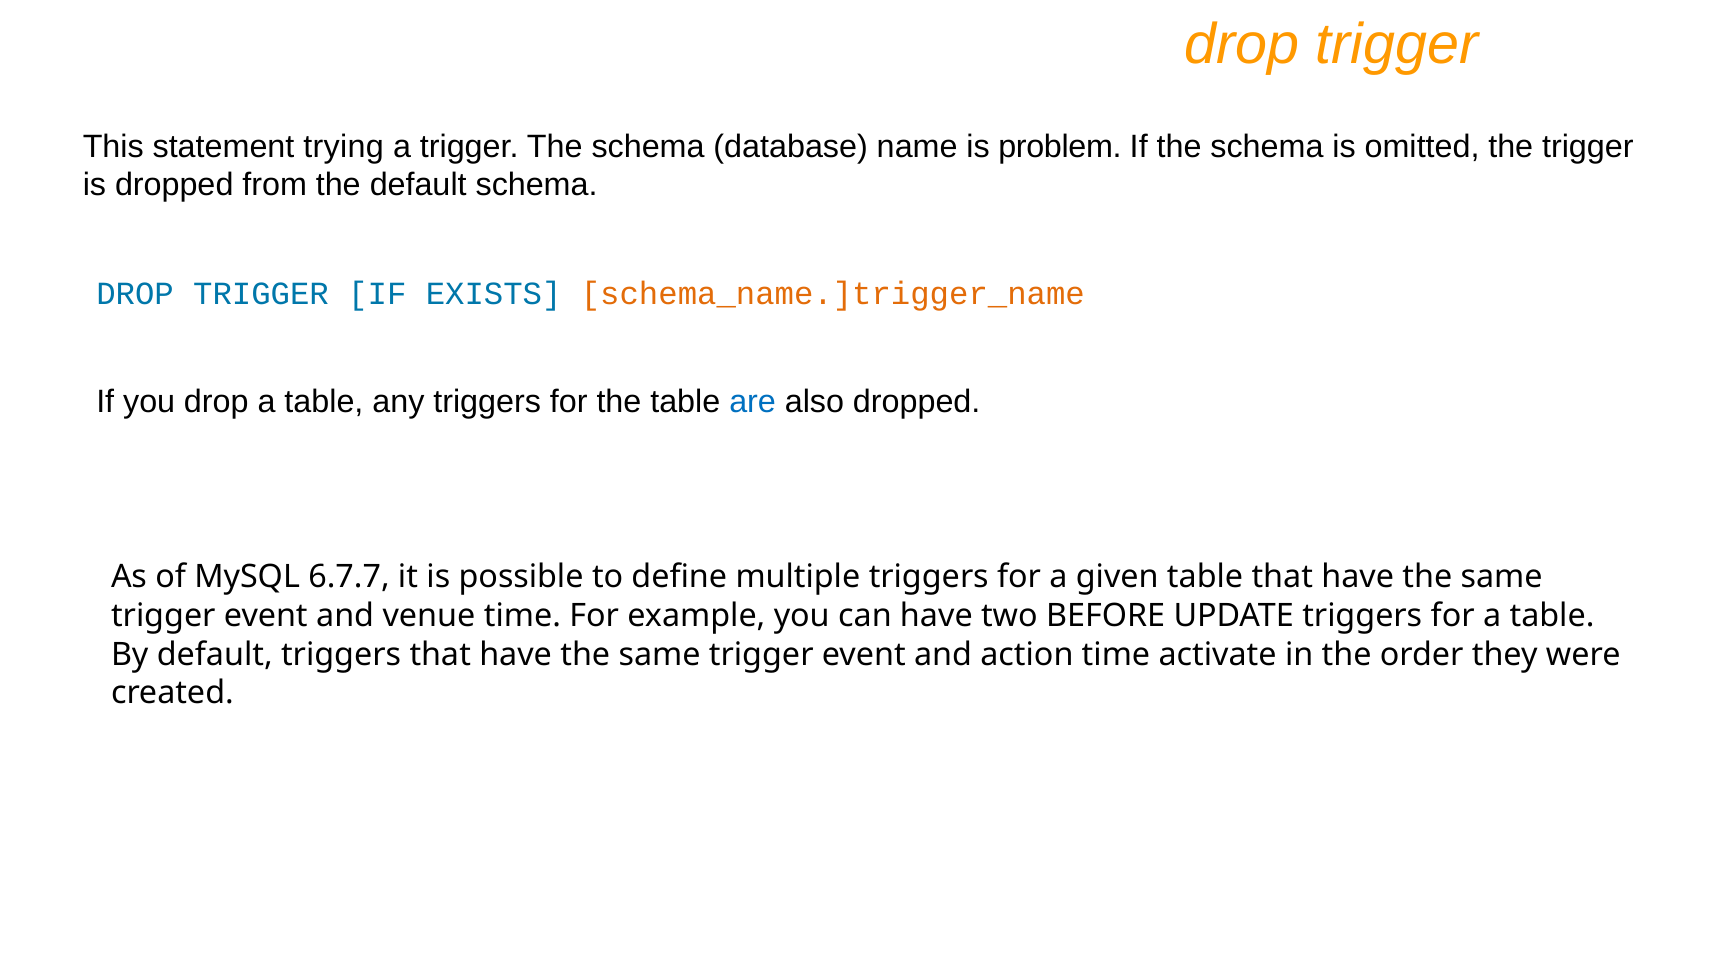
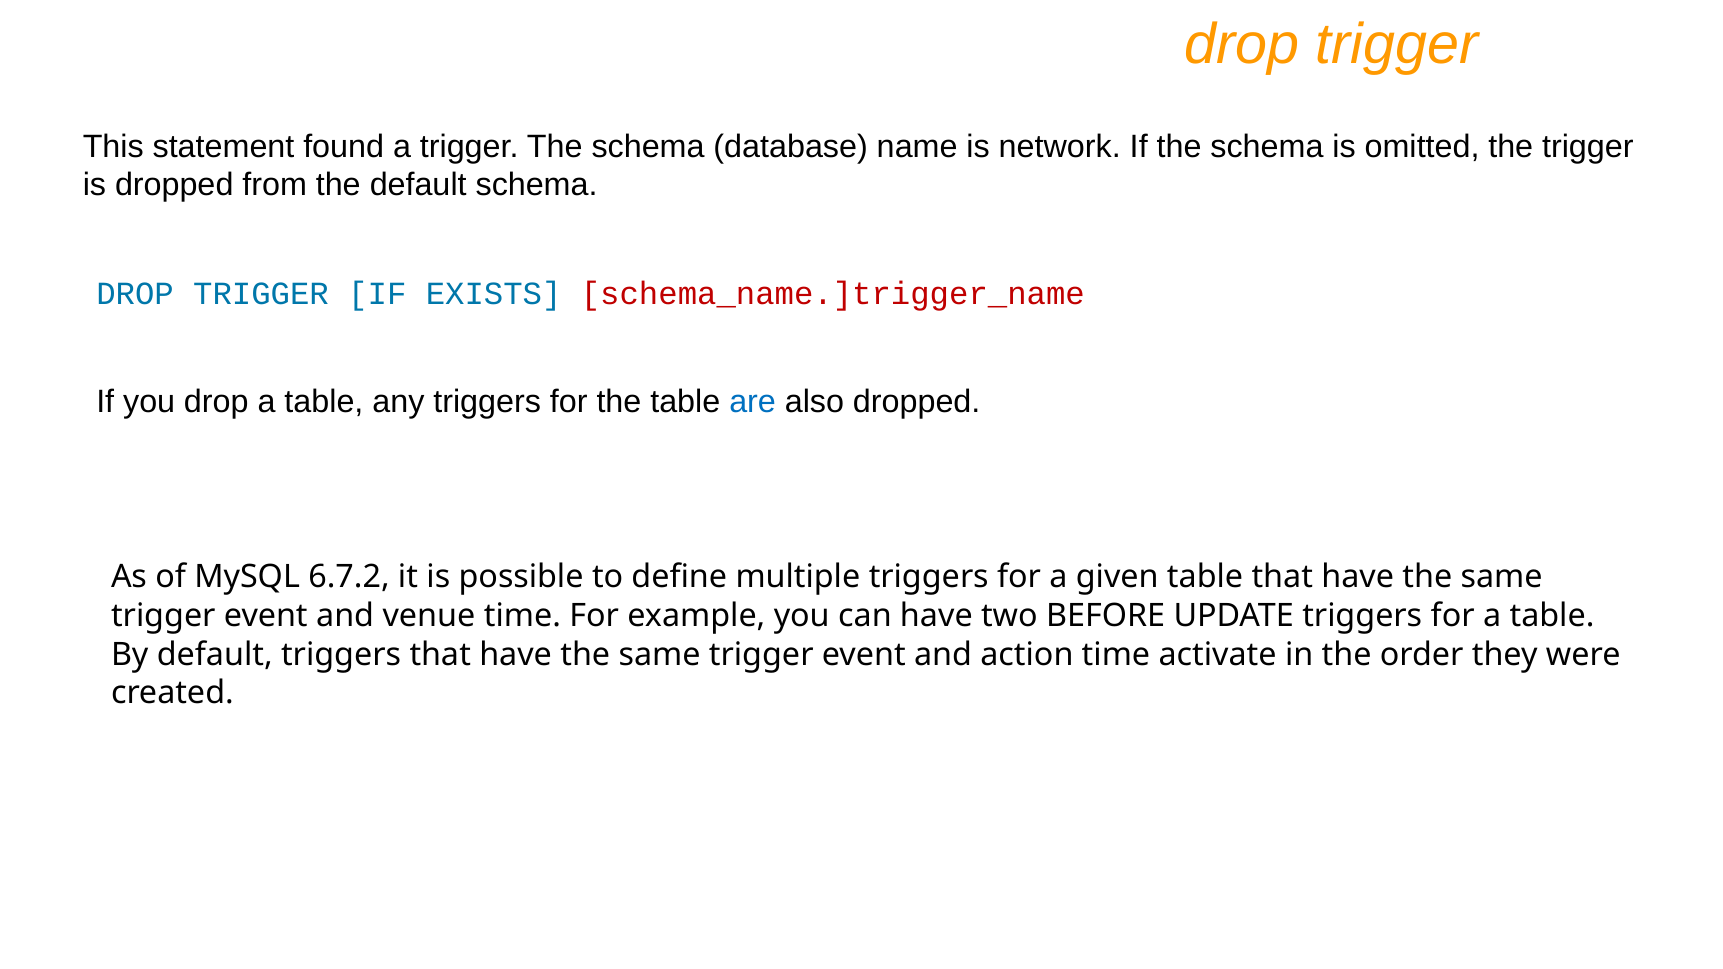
trying: trying -> found
problem: problem -> network
schema_name.]trigger_name colour: orange -> red
6.7.7: 6.7.7 -> 6.7.2
